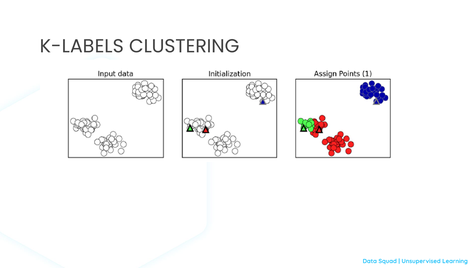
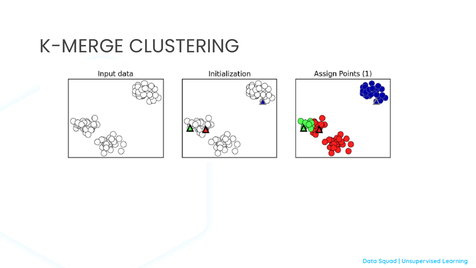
K-LABELS: K-LABELS -> K-MERGE
